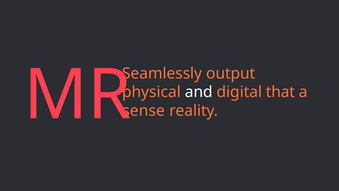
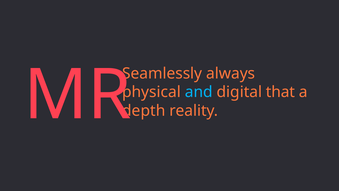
output: output -> always
and colour: white -> light blue
sense: sense -> depth
